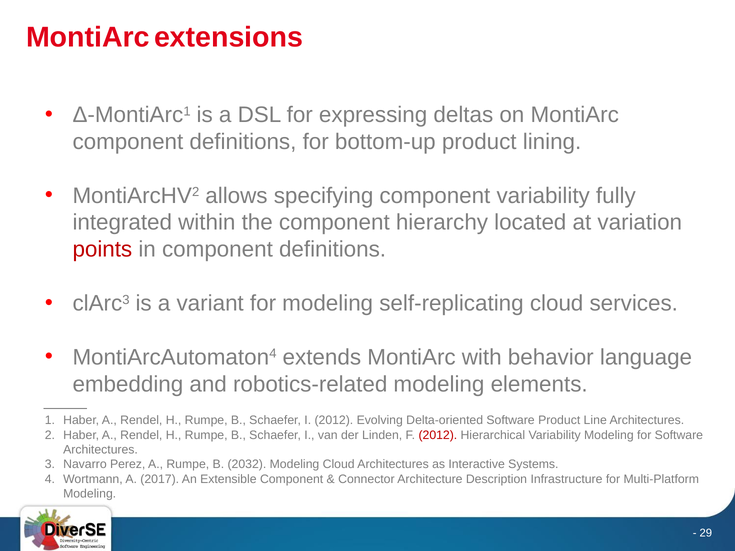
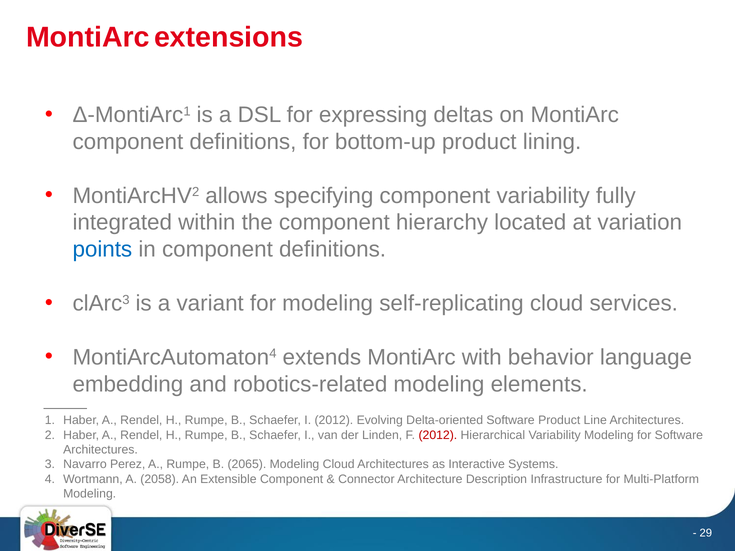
points colour: red -> blue
2032: 2032 -> 2065
2017: 2017 -> 2058
